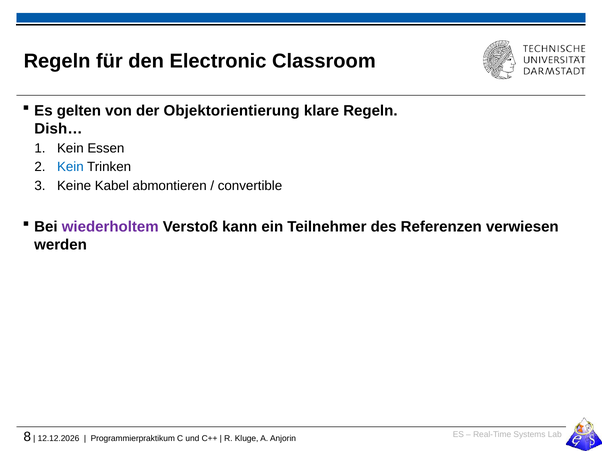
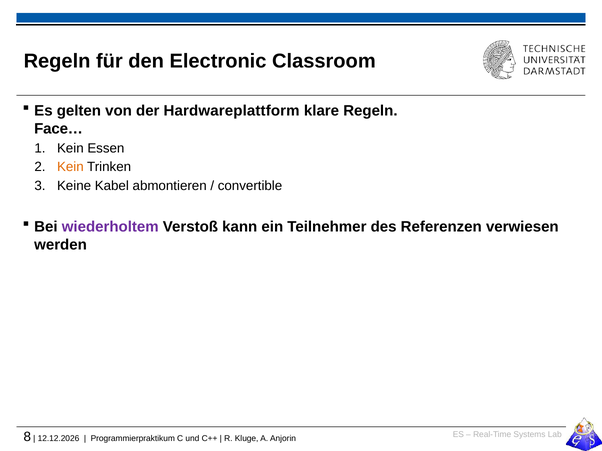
Objektorientierung: Objektorientierung -> Hardwareplattform
Dish…: Dish… -> Face…
Kein at (70, 167) colour: blue -> orange
